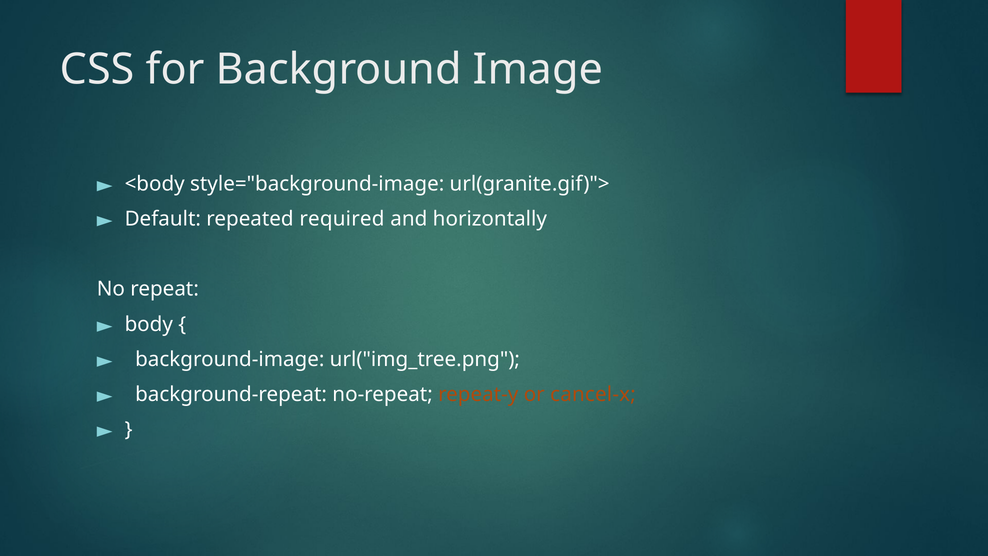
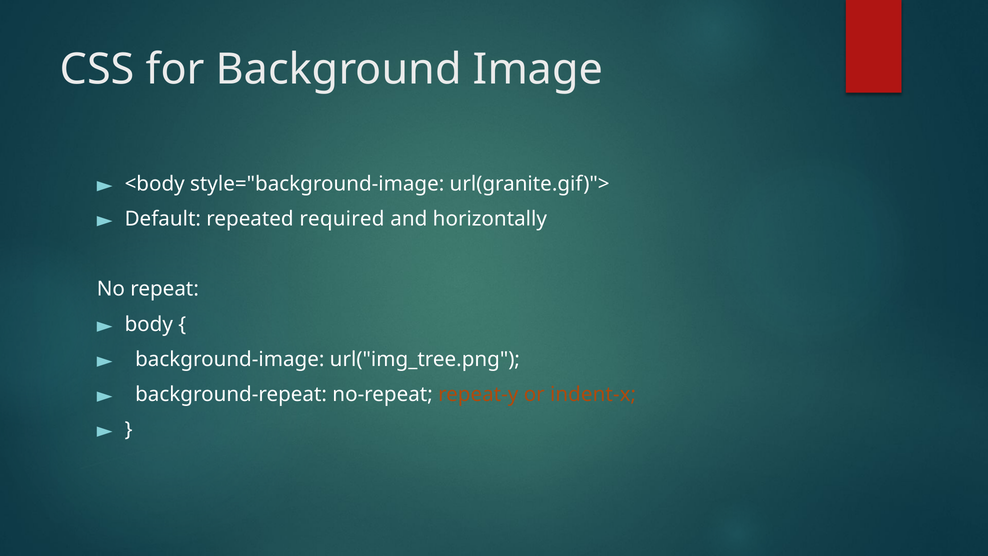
cancel-x: cancel-x -> indent-x
